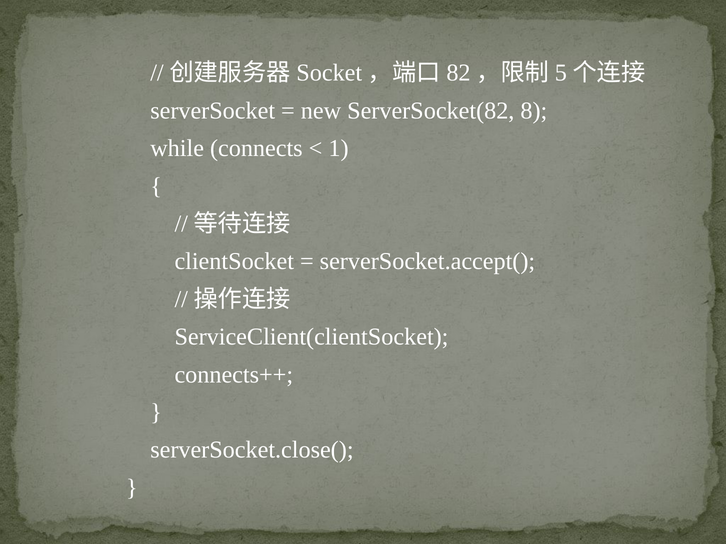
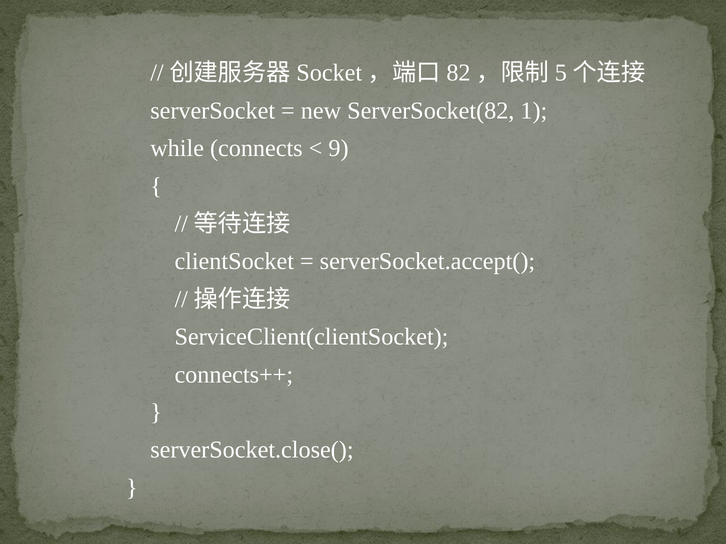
8: 8 -> 1
1: 1 -> 9
